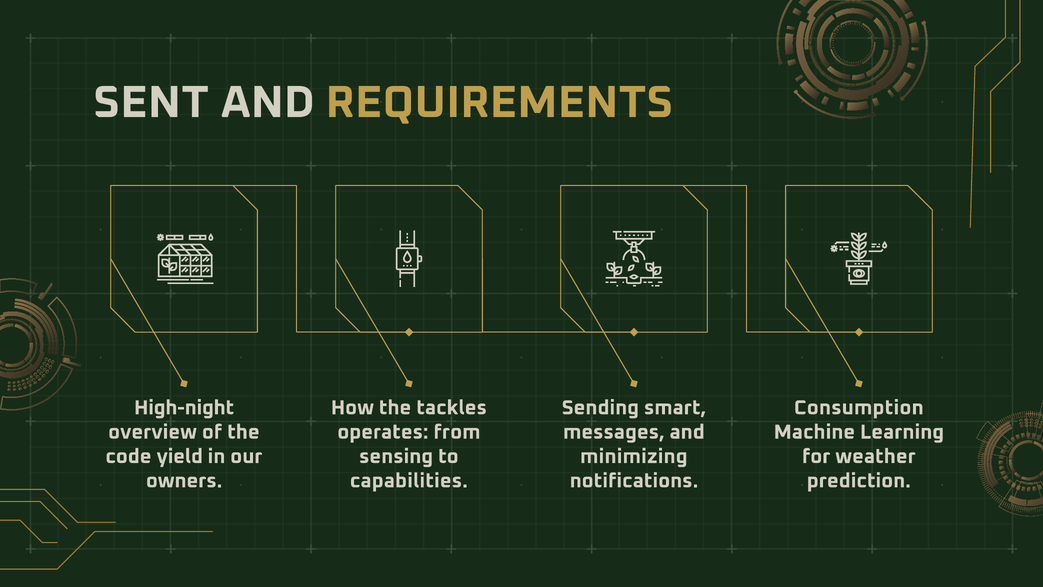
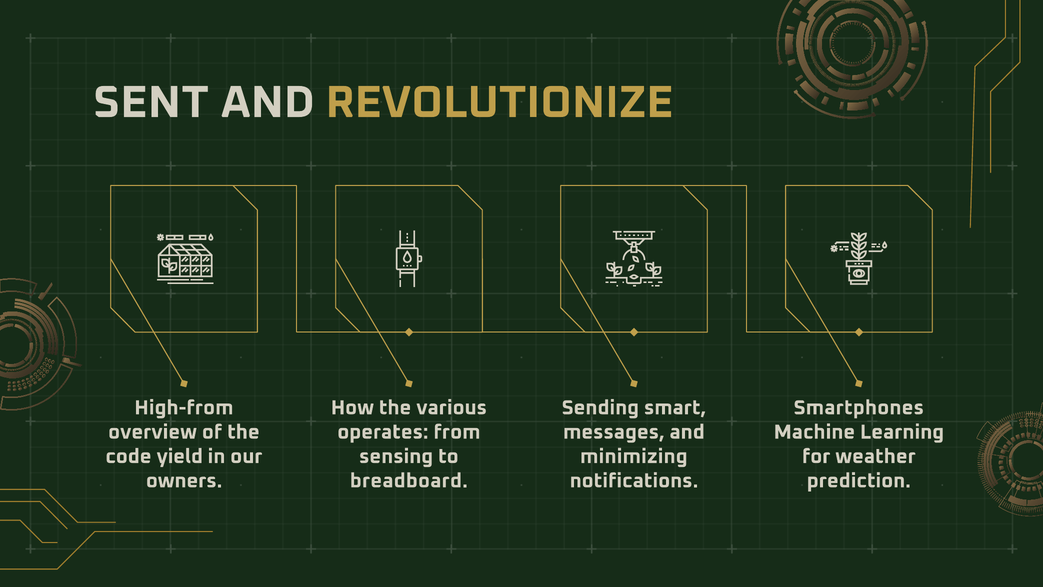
REQUIREMENTS: REQUIREMENTS -> REVOLUTIONIZE
High-night: High-night -> High-from
tackles: tackles -> various
Consumption: Consumption -> Smartphones
capabilities: capabilities -> breadboard
